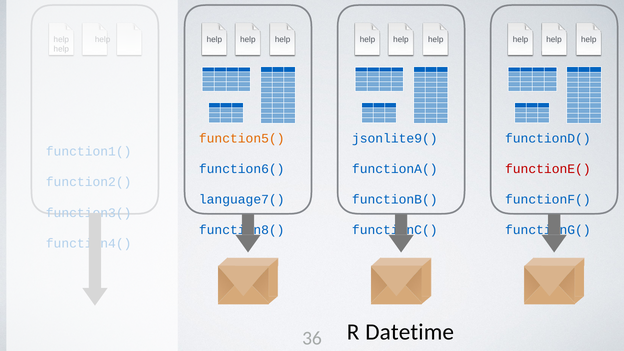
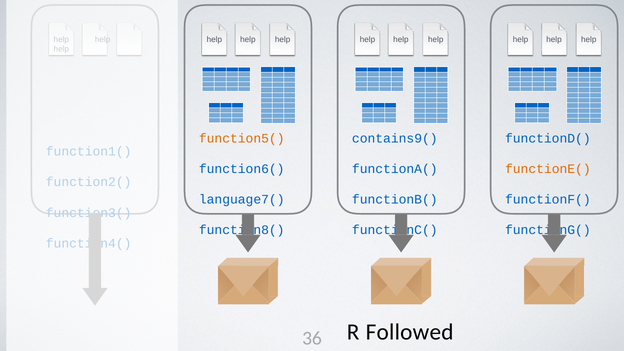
jsonlite9(: jsonlite9( -> contains9(
functionE( colour: red -> orange
Datetime: Datetime -> Followed
